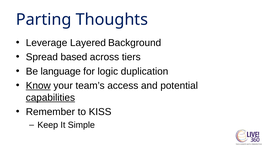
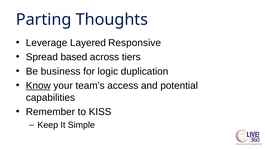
Background: Background -> Responsive
language: language -> business
capabilities underline: present -> none
